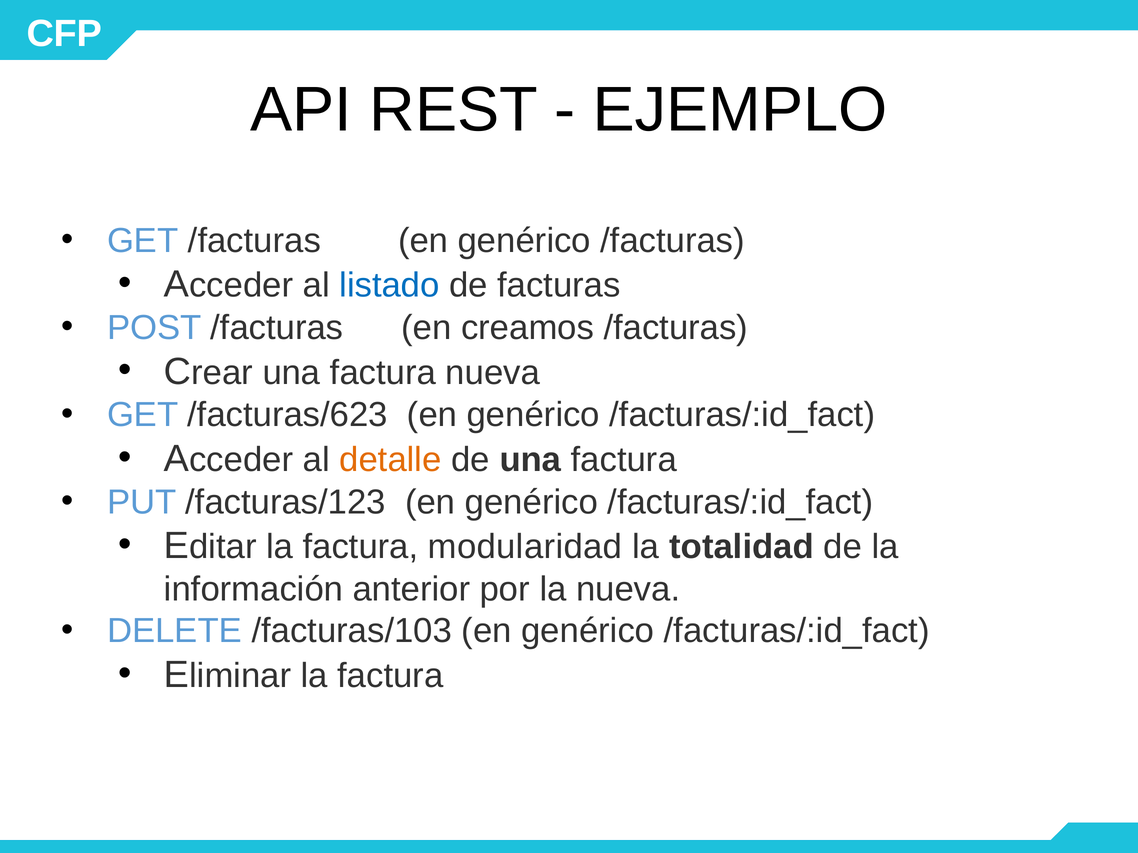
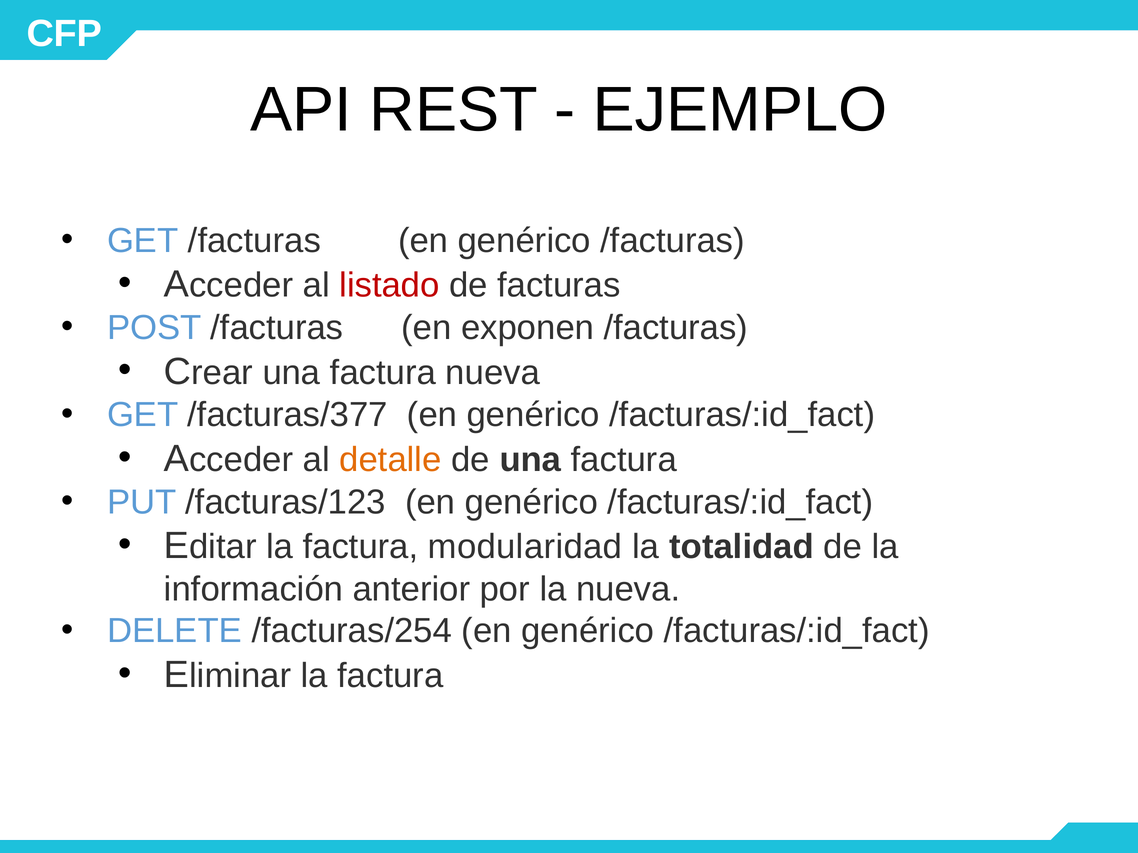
listado colour: blue -> red
creamos: creamos -> exponen
/facturas/623: /facturas/623 -> /facturas/377
/facturas/103: /facturas/103 -> /facturas/254
